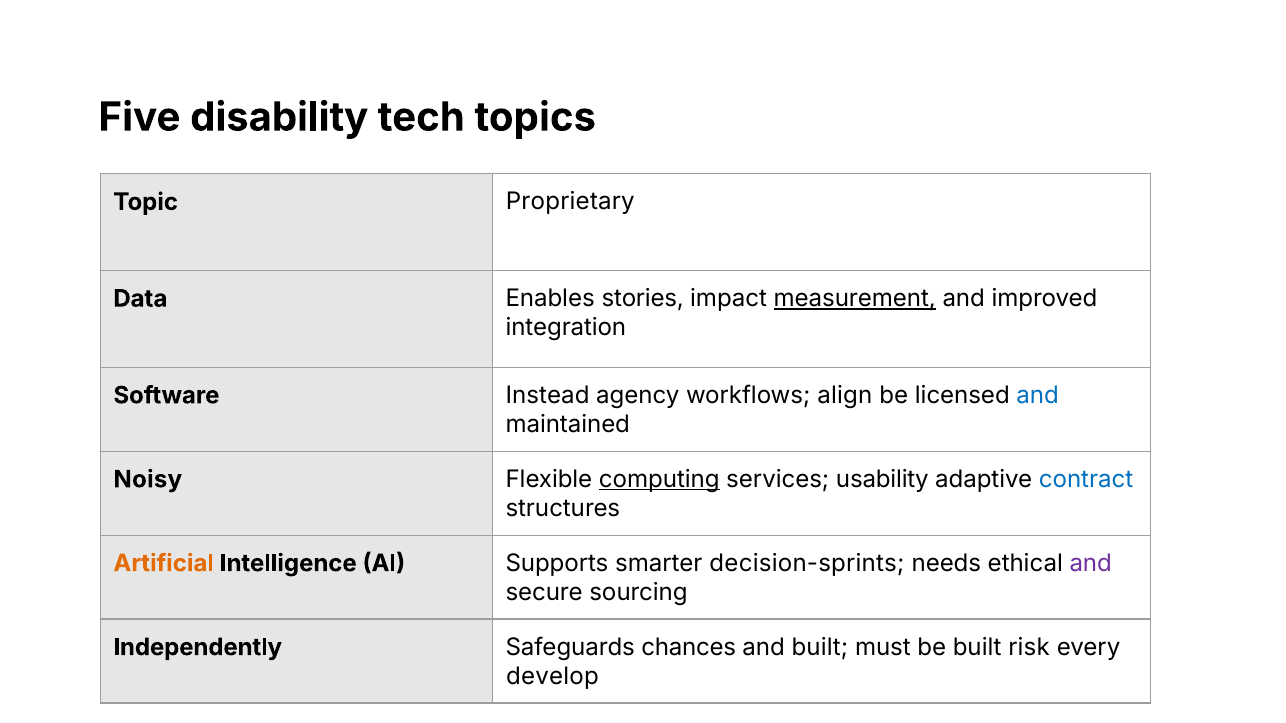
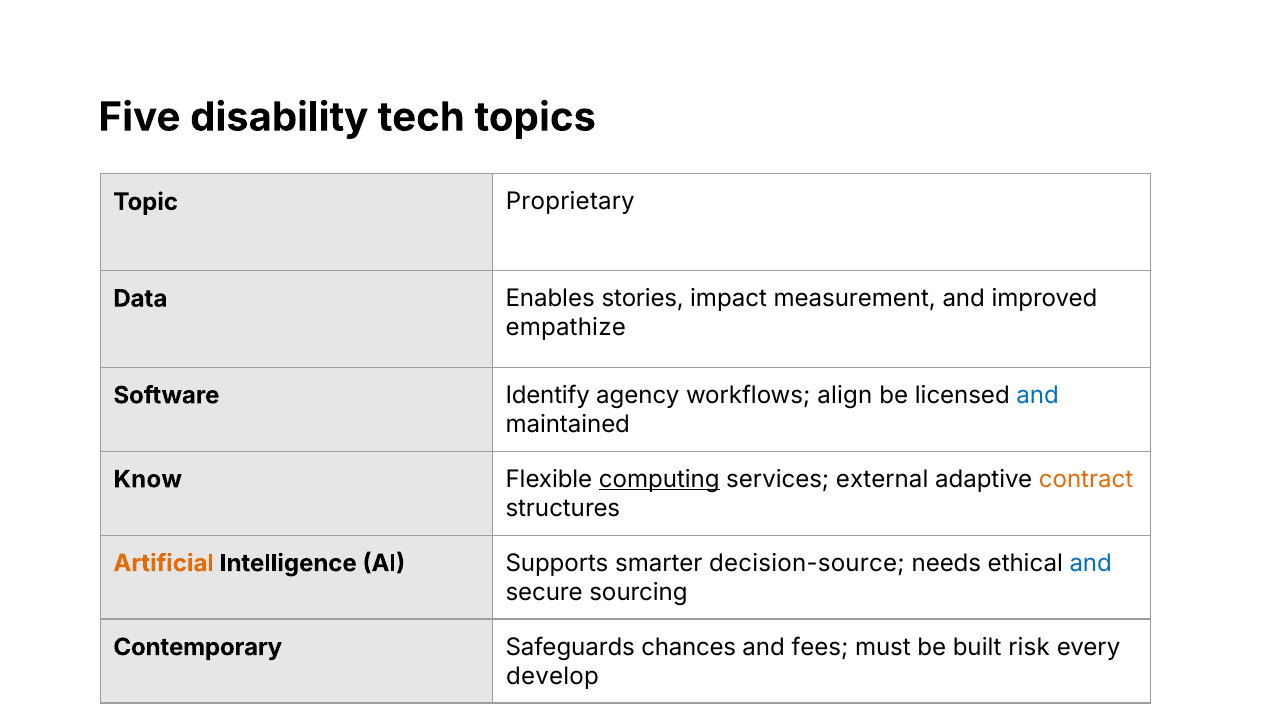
measurement underline: present -> none
integration: integration -> empathize
Instead: Instead -> Identify
Noisy: Noisy -> Know
usability: usability -> external
contract colour: blue -> orange
decision-sprints: decision-sprints -> decision-source
and at (1091, 564) colour: purple -> blue
Independently: Independently -> Contemporary
and built: built -> fees
